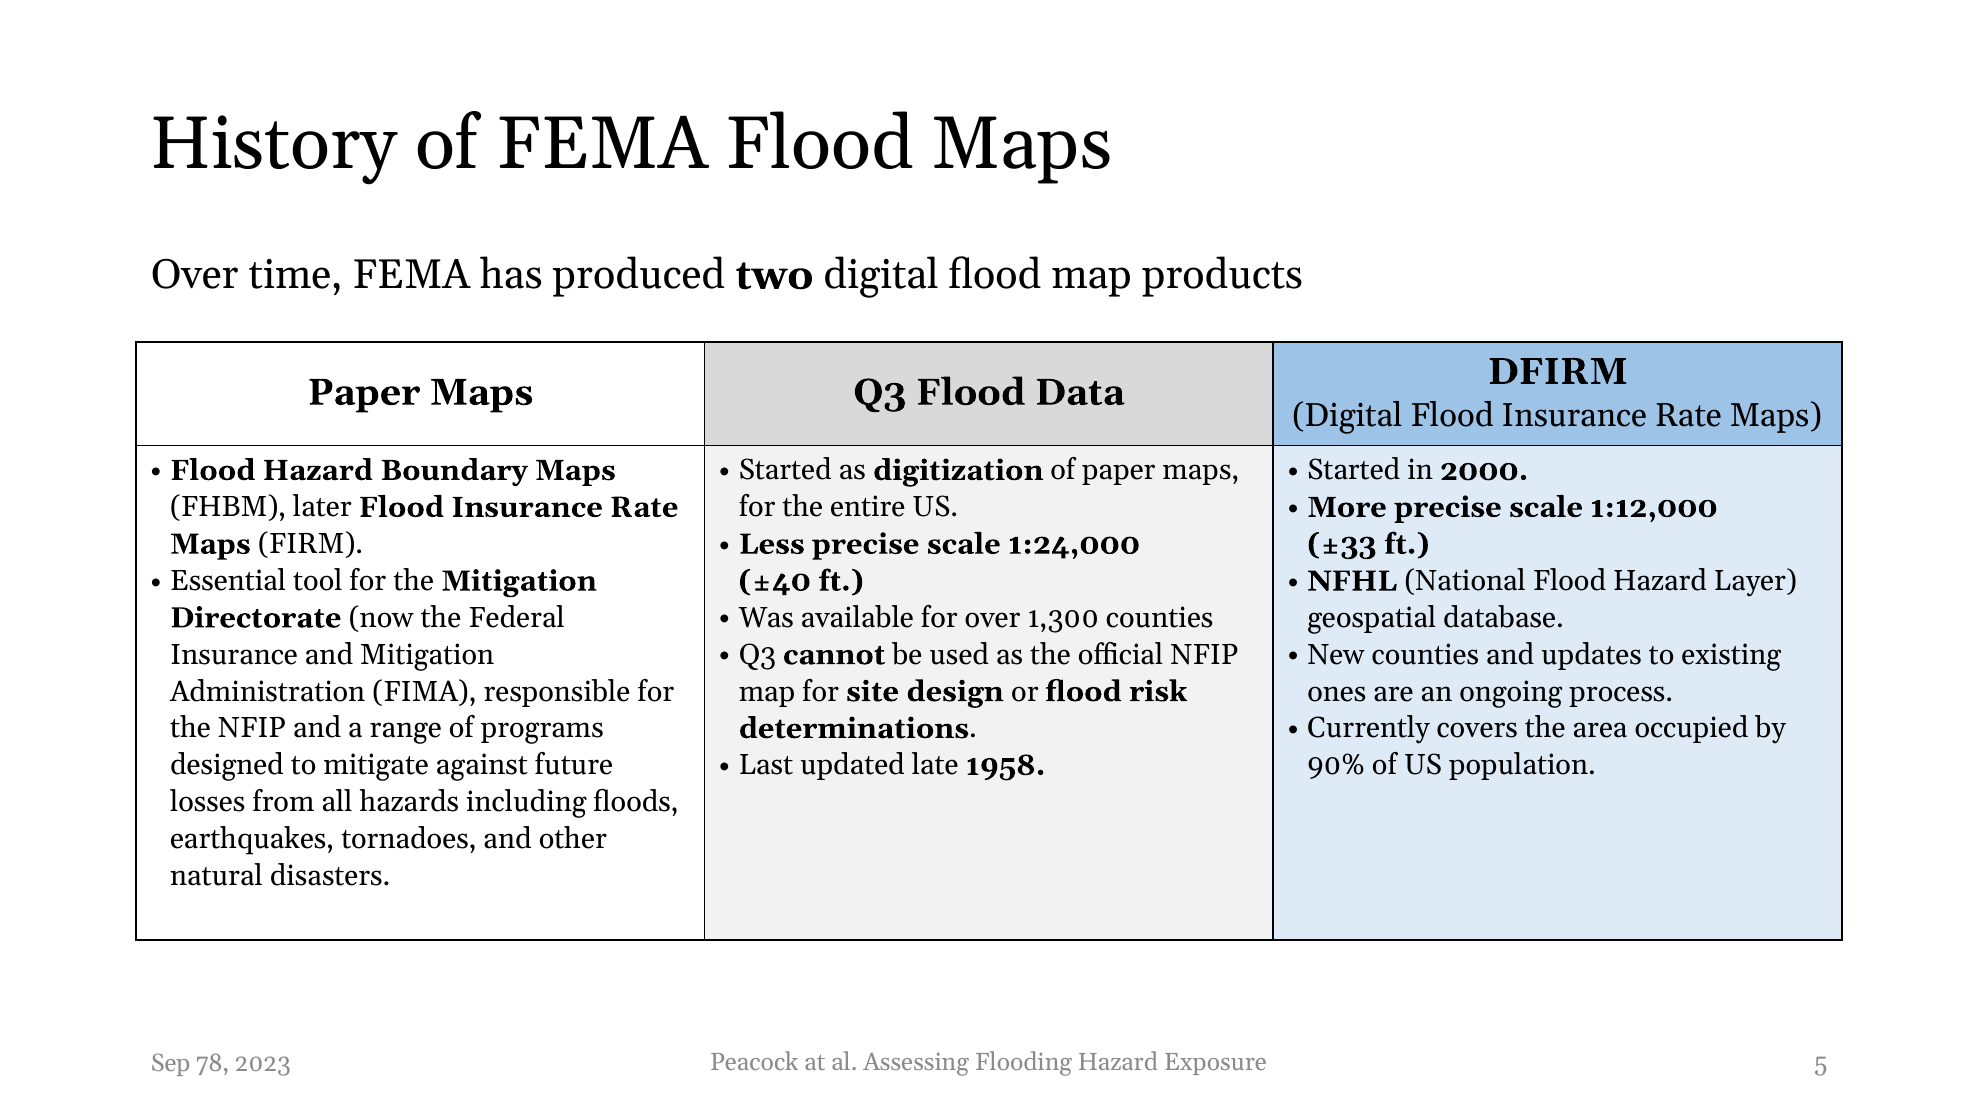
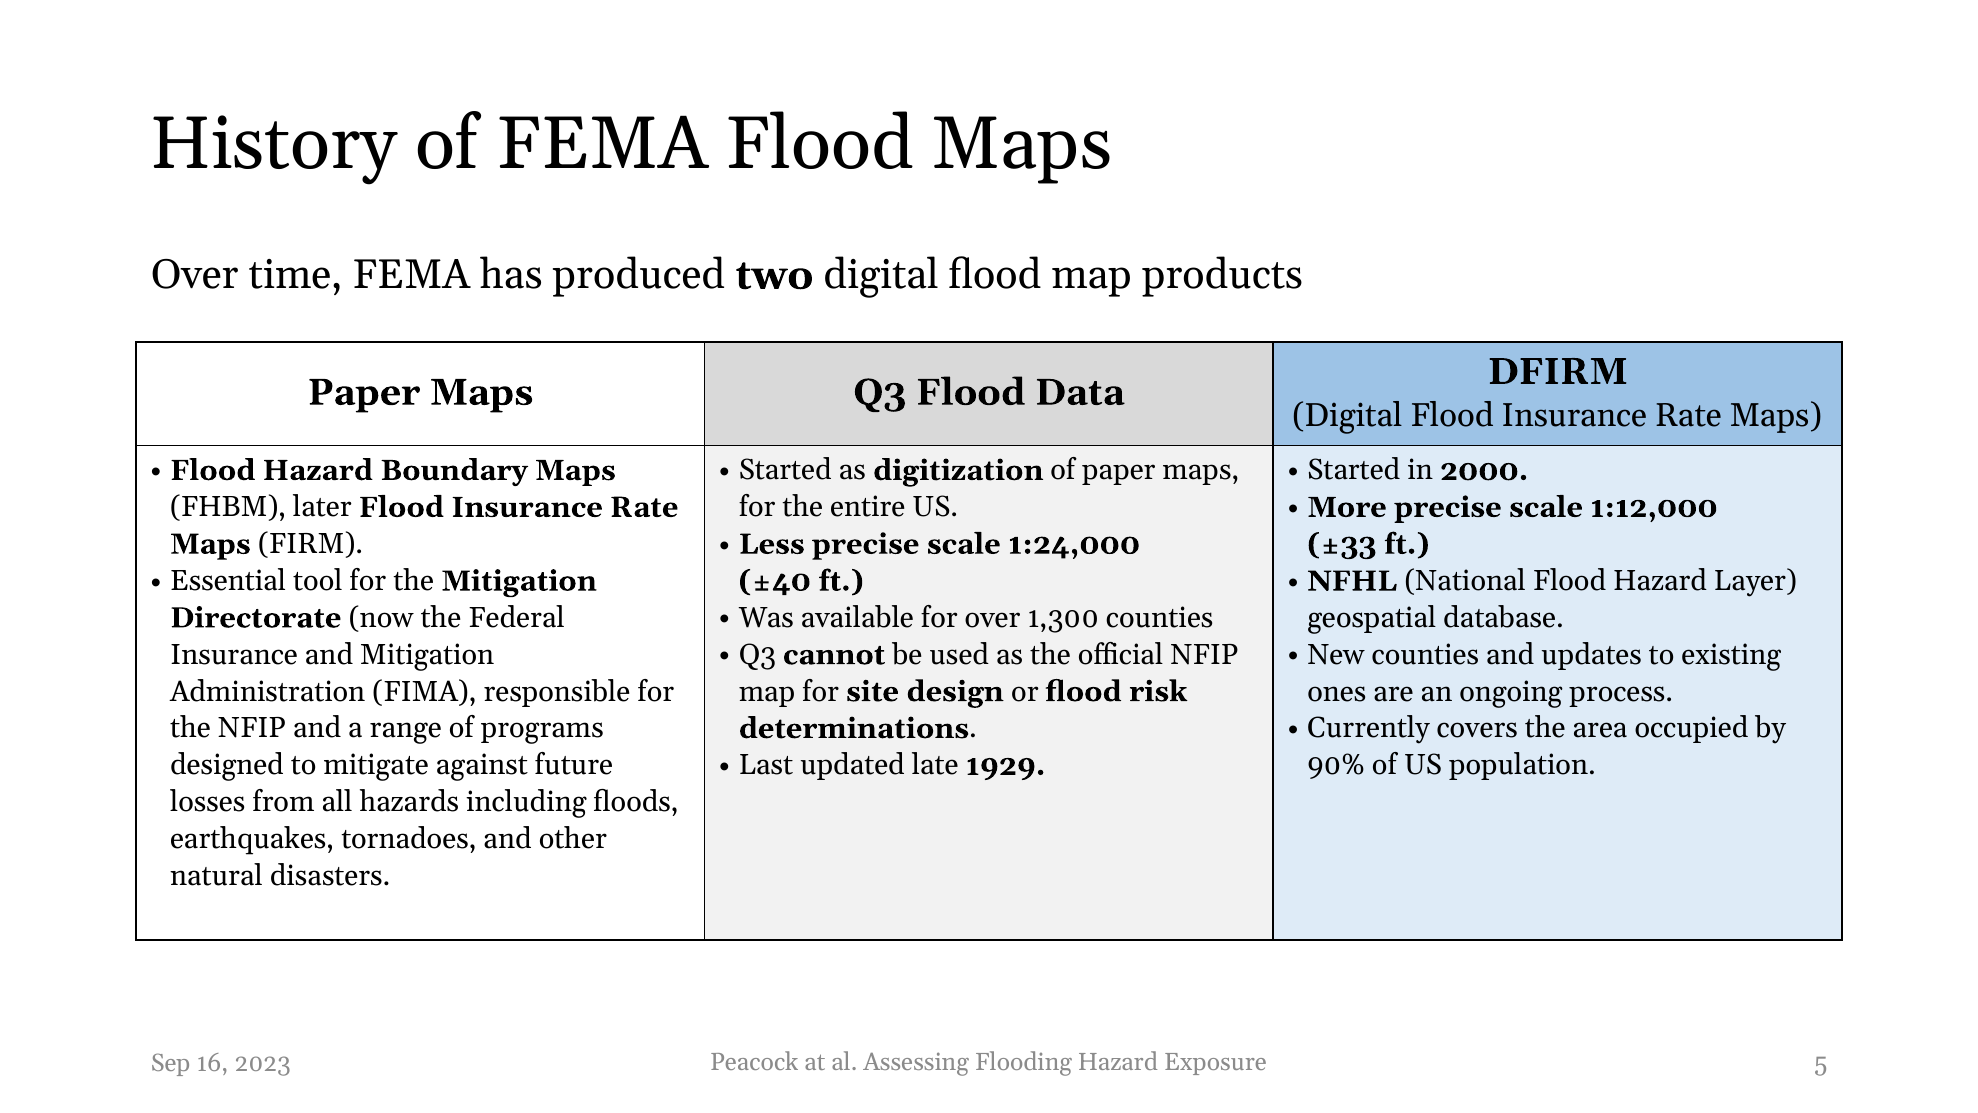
1958: 1958 -> 1929
78: 78 -> 16
